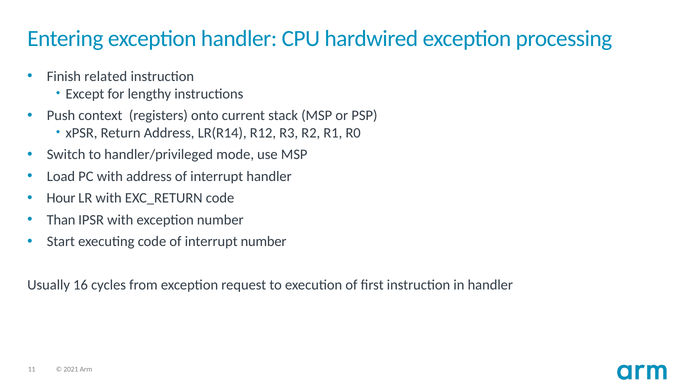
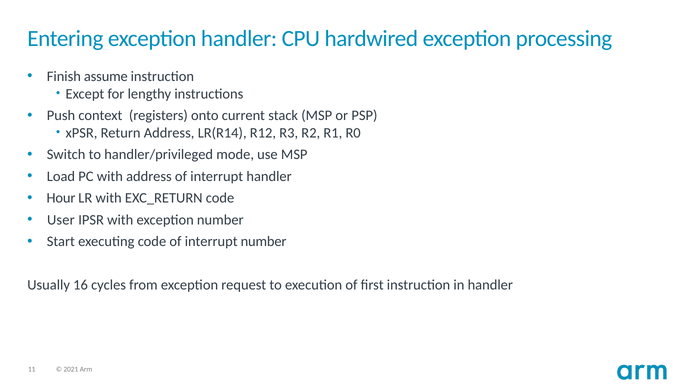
related: related -> assume
Than: Than -> User
